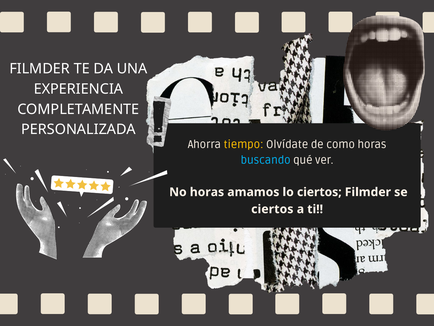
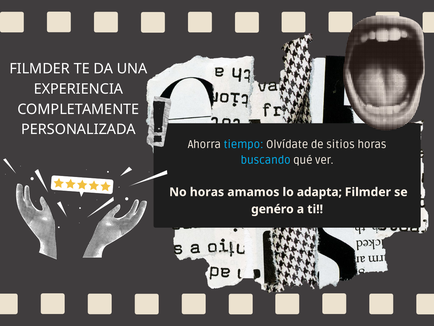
tiempo colour: yellow -> light blue
como: como -> sitios
lo ciertos: ciertos -> adapta
ciertos at (272, 209): ciertos -> genéro
